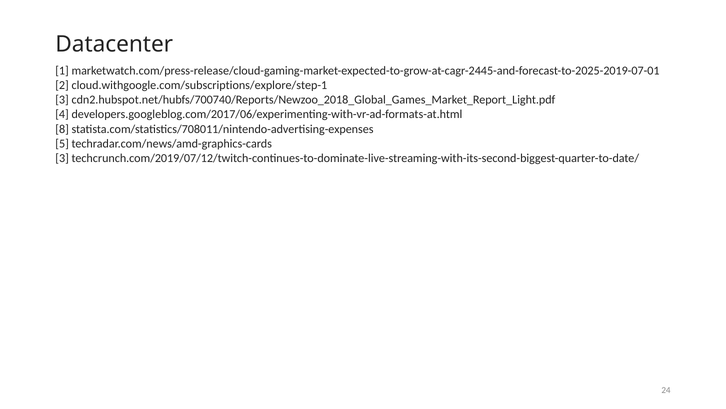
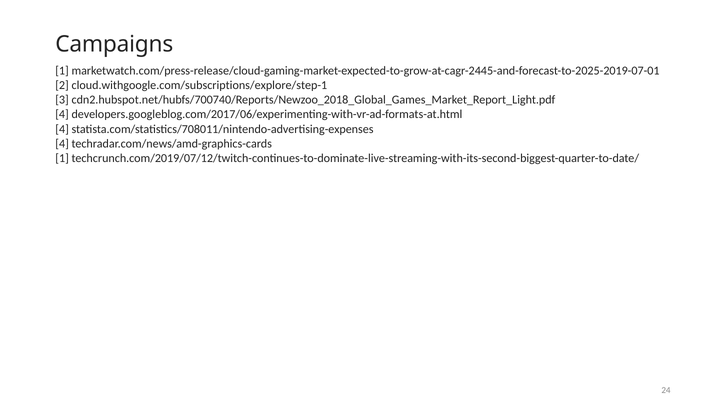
Datacenter: Datacenter -> Campaigns
8 at (62, 129): 8 -> 4
5 at (62, 143): 5 -> 4
3 at (62, 158): 3 -> 1
